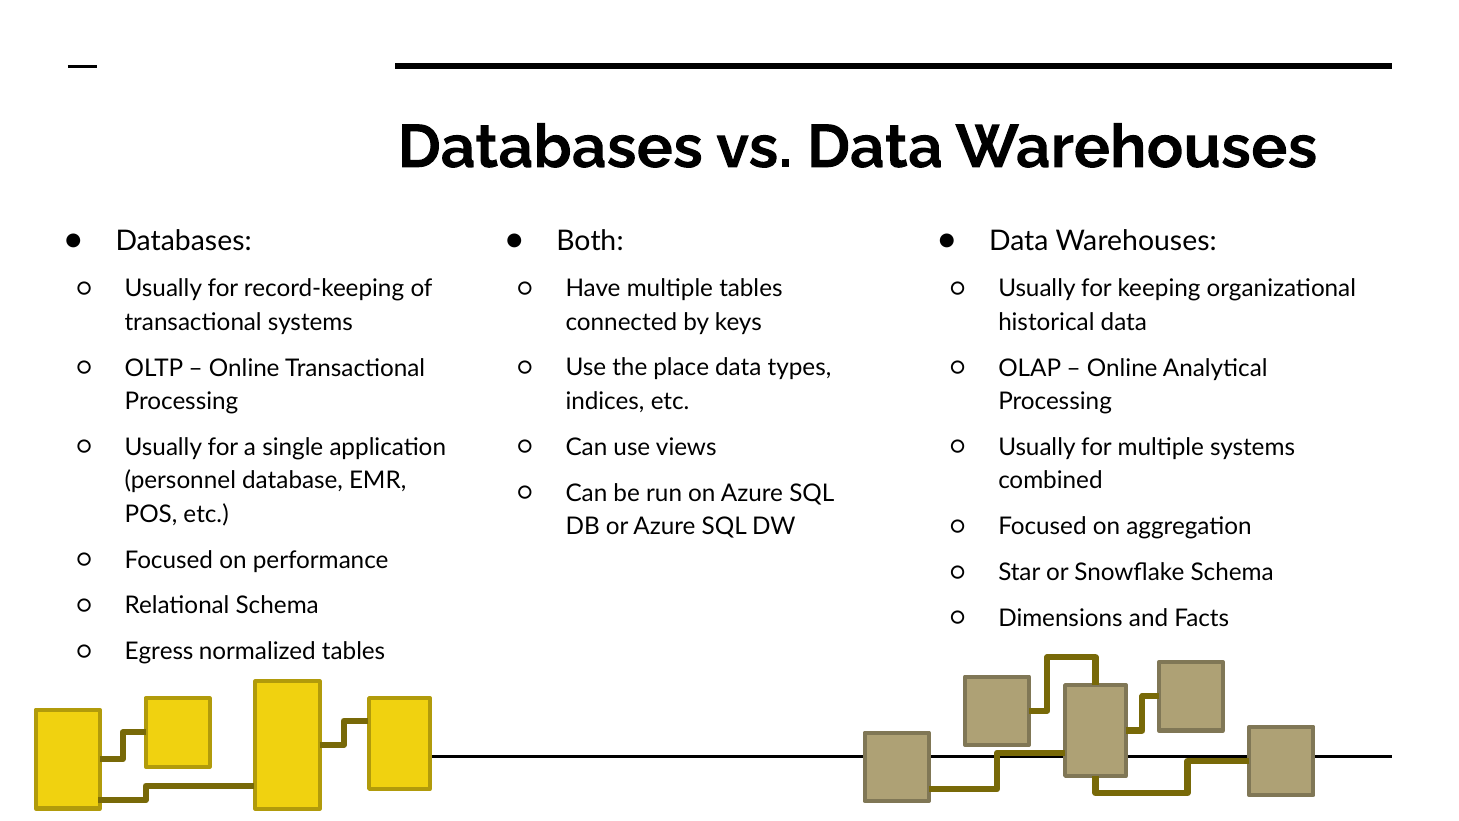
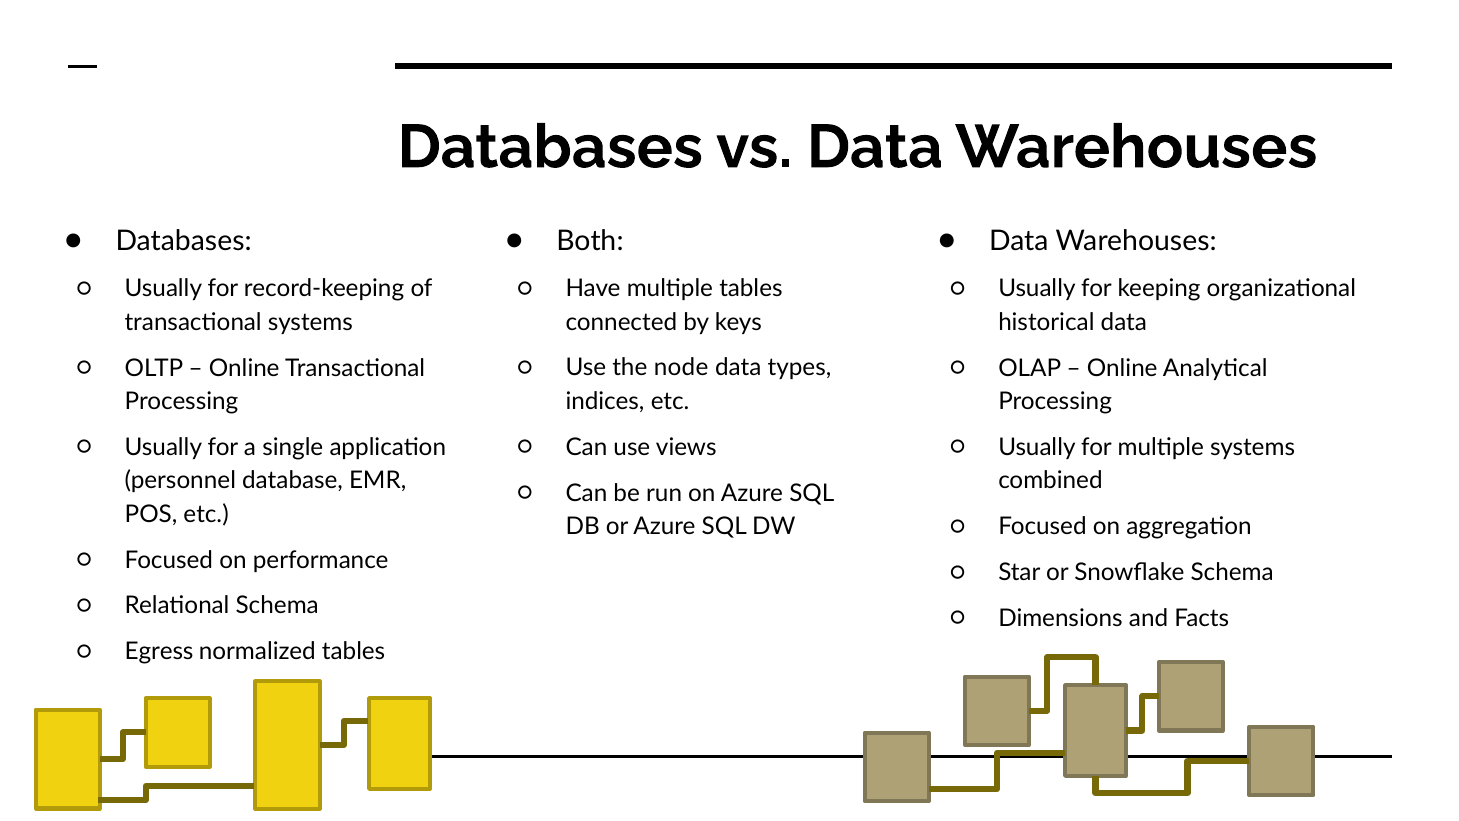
place: place -> node
